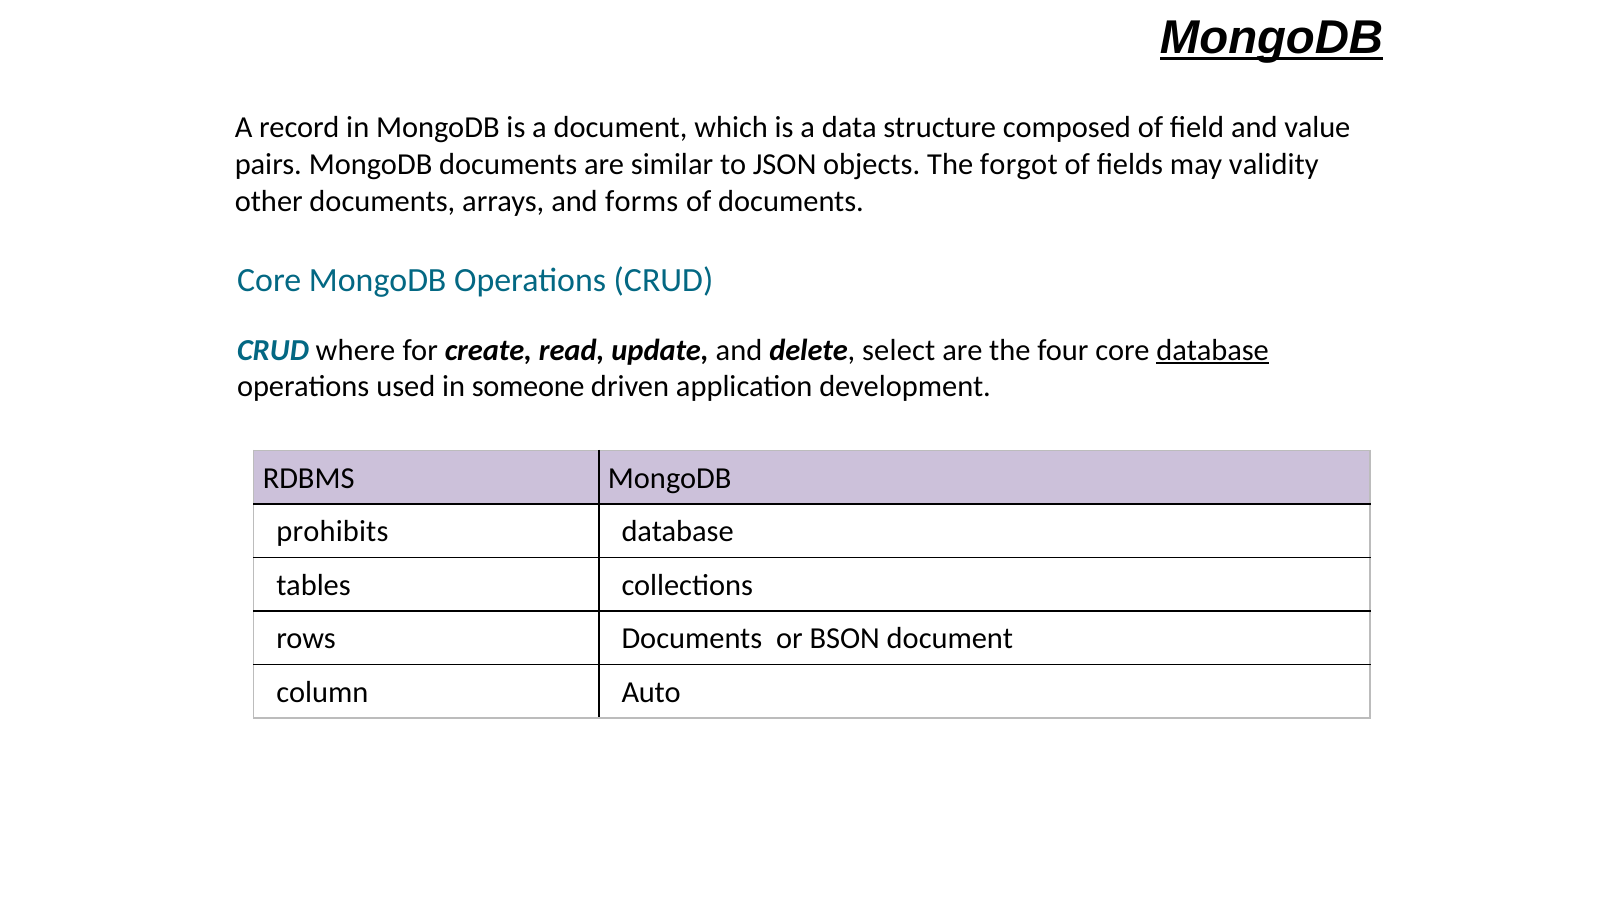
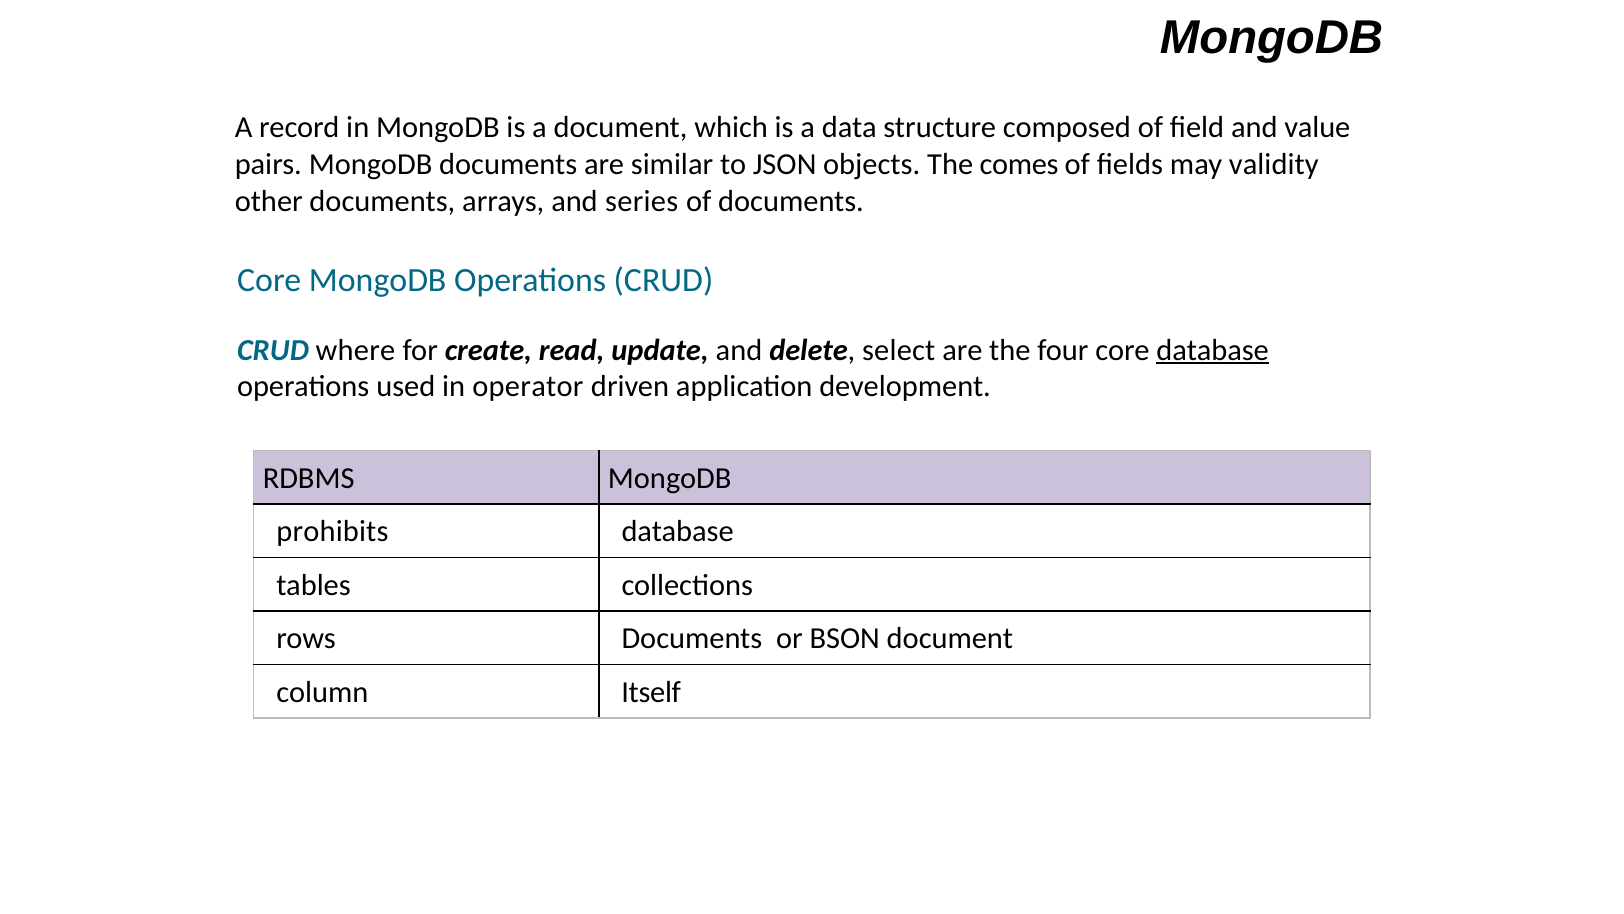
MongoDB at (1272, 38) underline: present -> none
forgot: forgot -> comes
forms: forms -> series
someone: someone -> operator
Auto: Auto -> Itself
